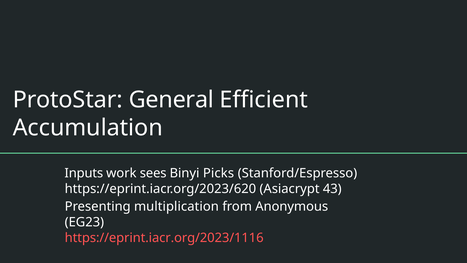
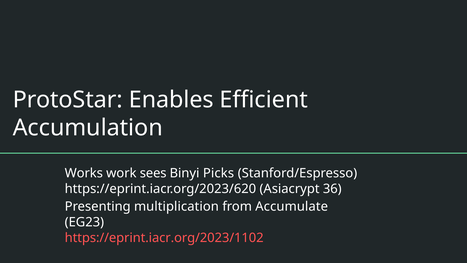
General: General -> Enables
Inputs: Inputs -> Works
43: 43 -> 36
Anonymous: Anonymous -> Accumulate
https://eprint.iacr.org/2023/1116: https://eprint.iacr.org/2023/1116 -> https://eprint.iacr.org/2023/1102
